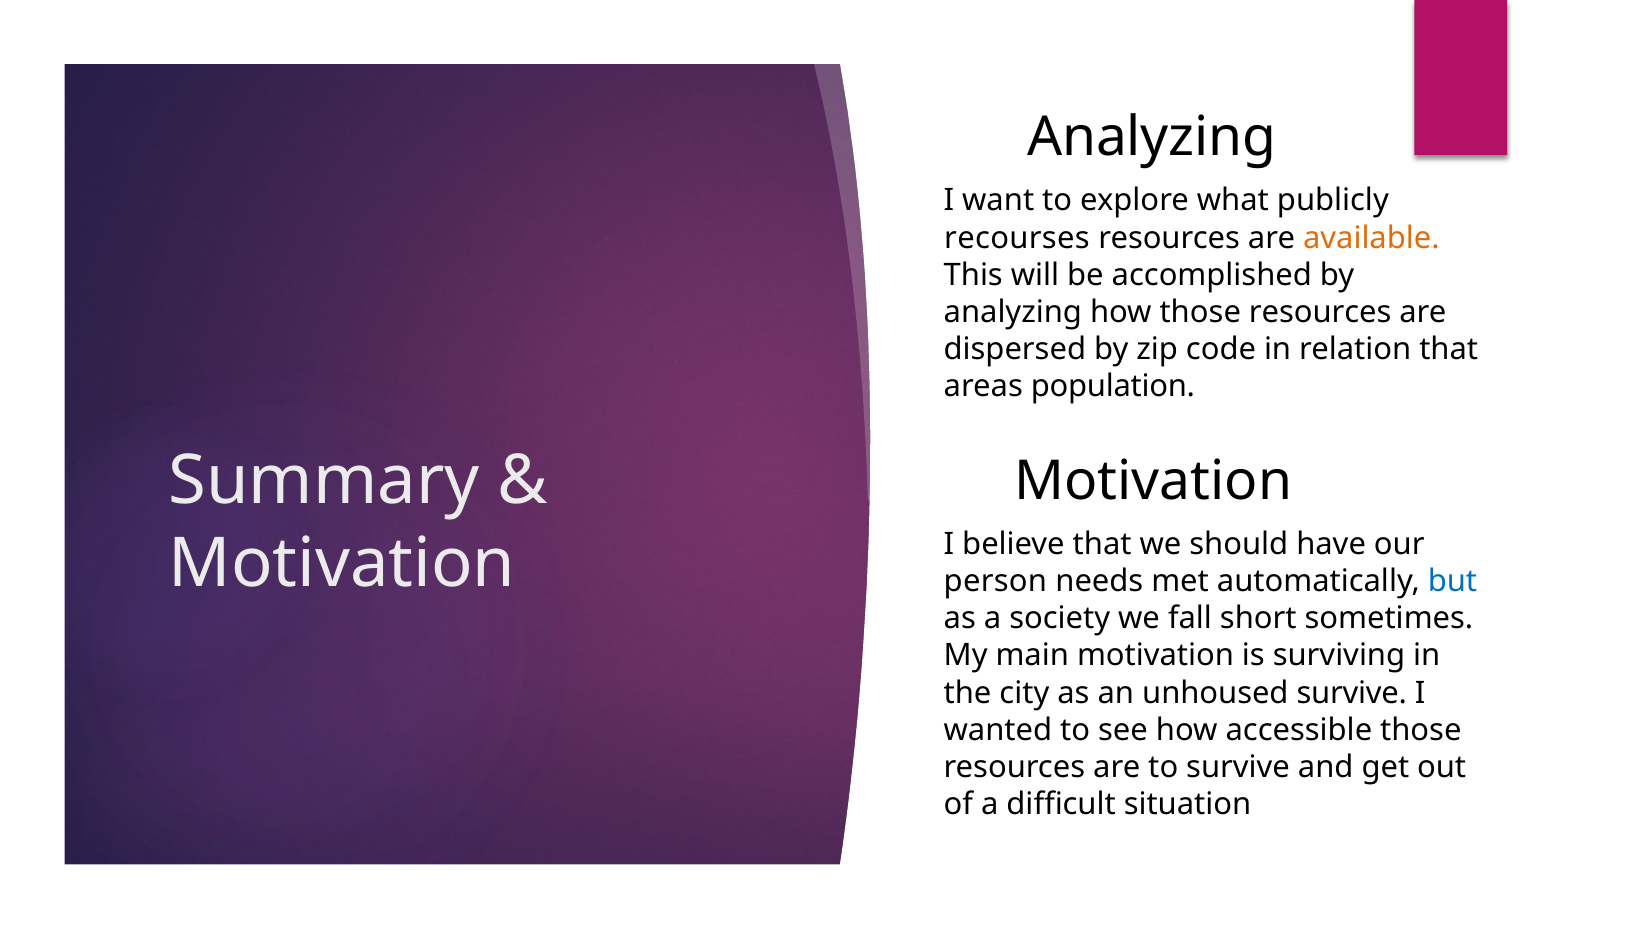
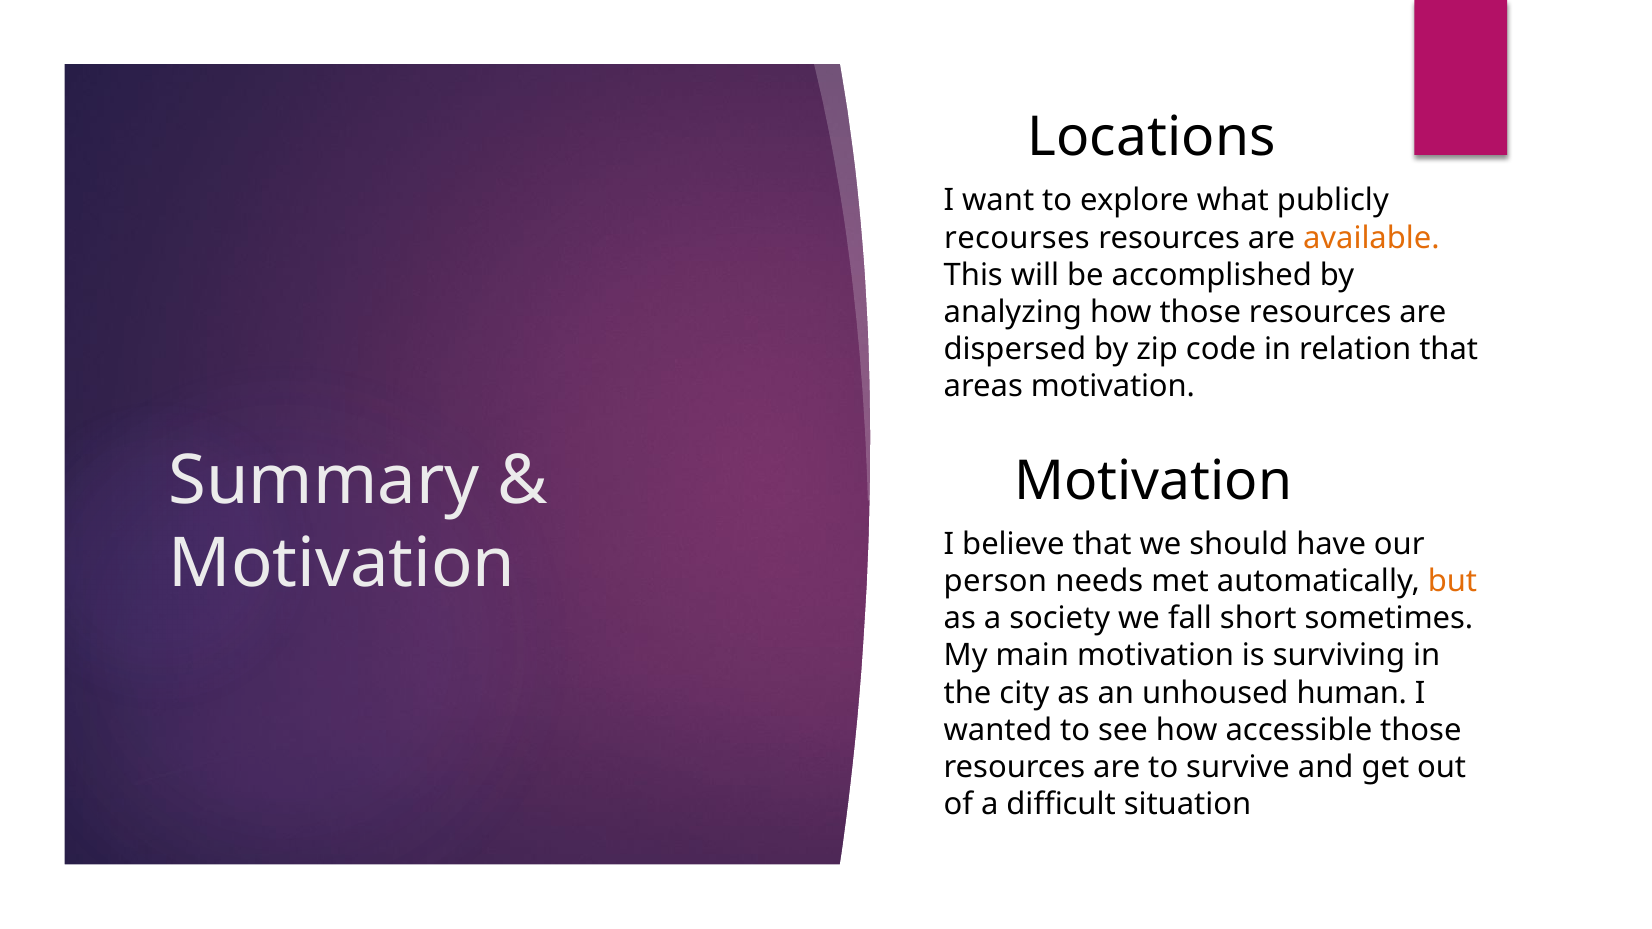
Analyzing at (1152, 138): Analyzing -> Locations
areas population: population -> motivation
but colour: blue -> orange
unhoused survive: survive -> human
